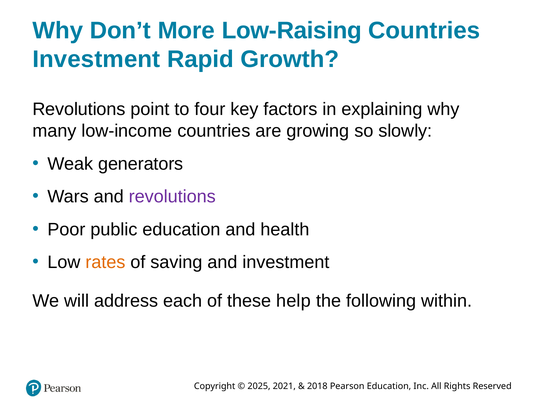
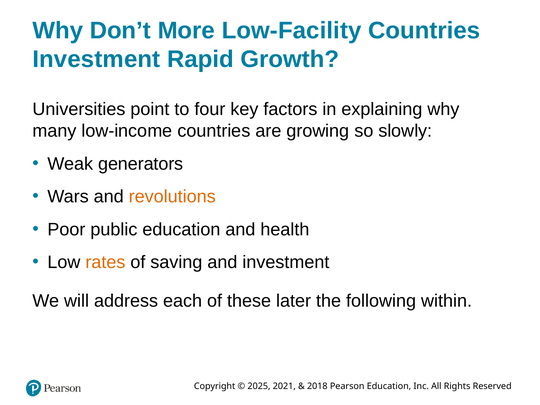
Low-Raising: Low-Raising -> Low-Facility
Revolutions at (79, 109): Revolutions -> Universities
revolutions at (172, 197) colour: purple -> orange
help: help -> later
